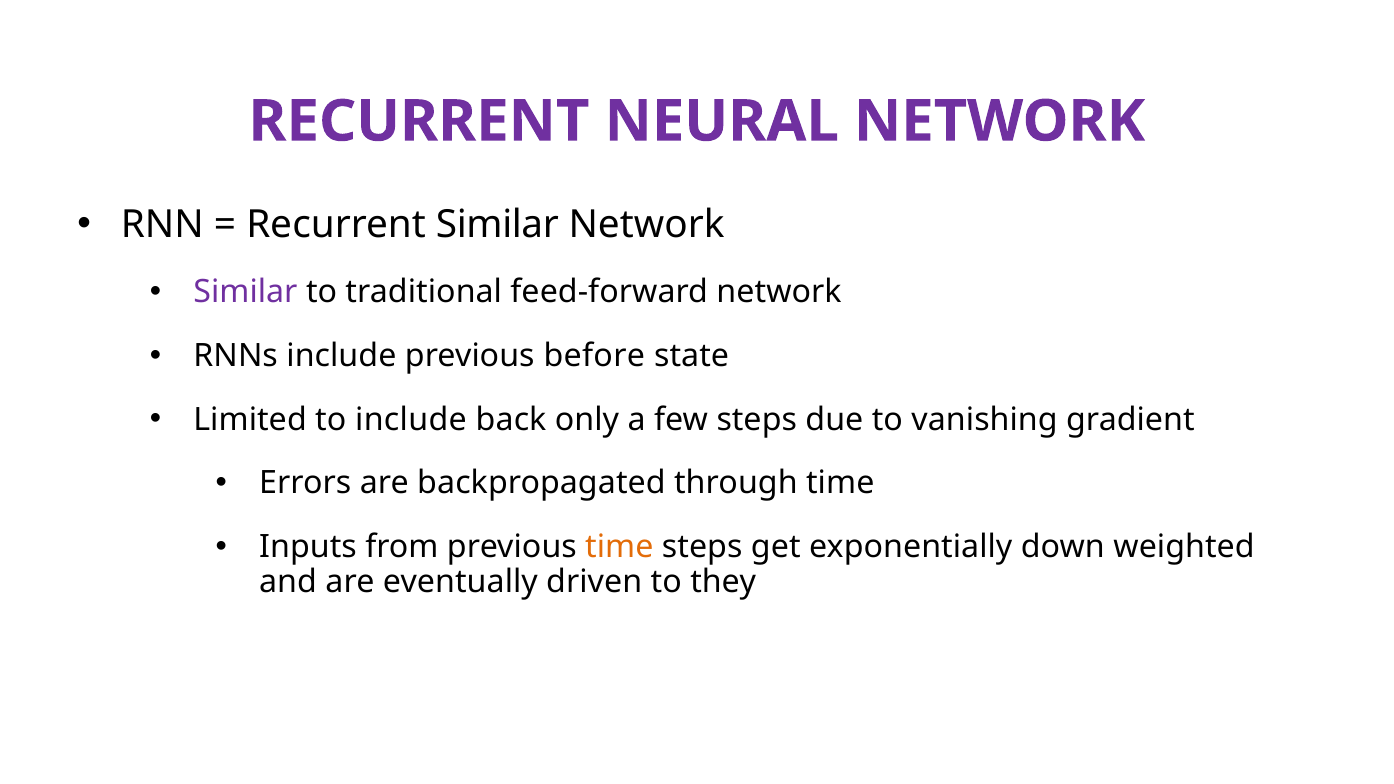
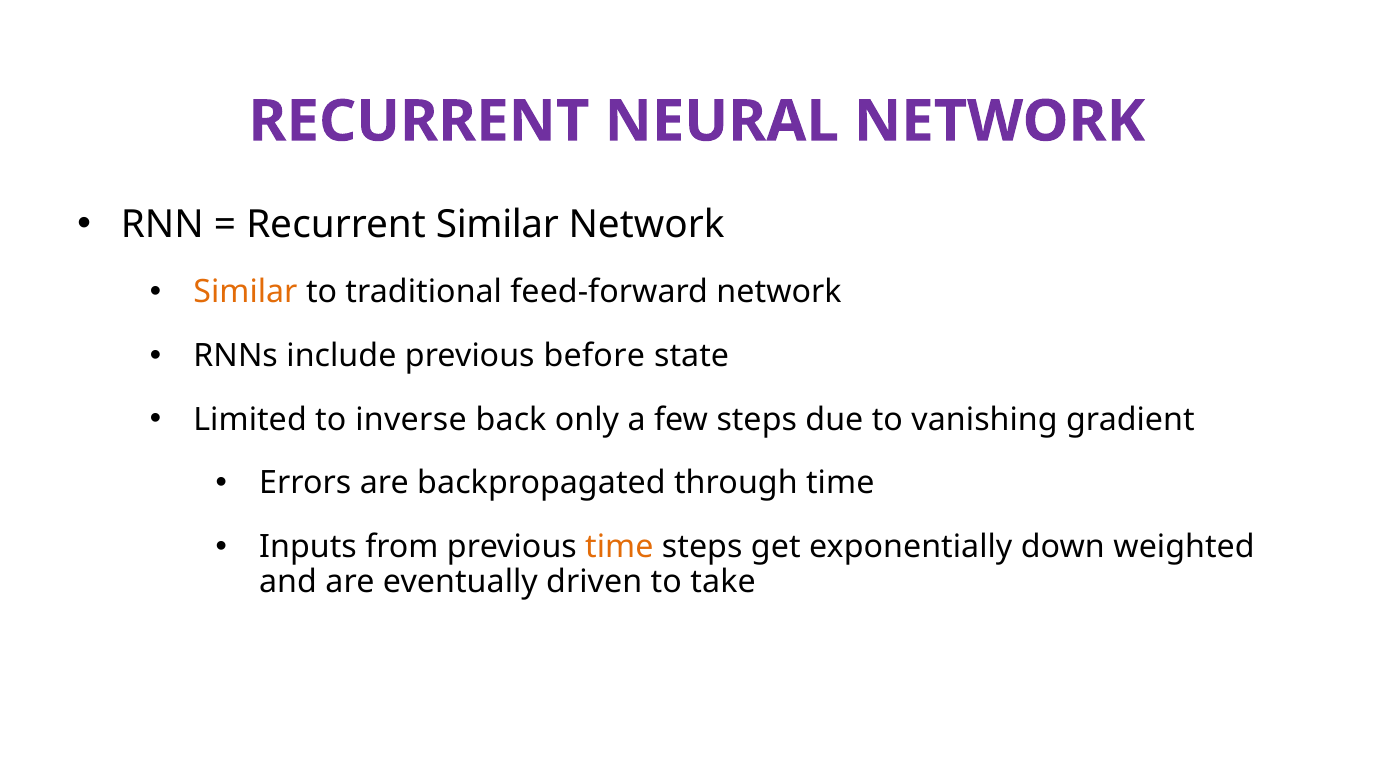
Similar at (245, 292) colour: purple -> orange
to include: include -> inverse
they: they -> take
